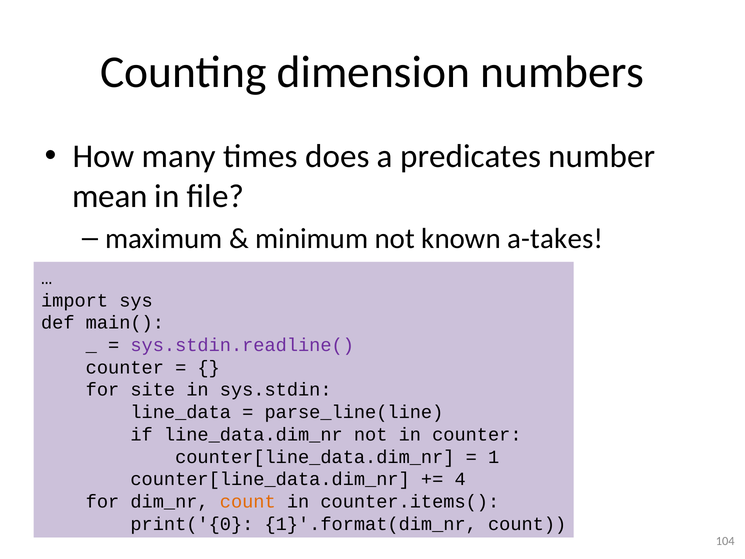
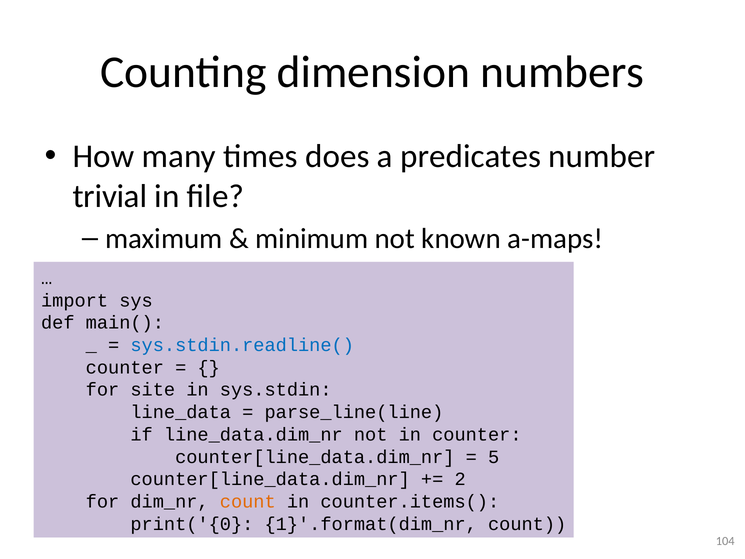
mean: mean -> trivial
a-takes: a-takes -> a-maps
sys.stdin.readline( colour: purple -> blue
1: 1 -> 5
4: 4 -> 2
